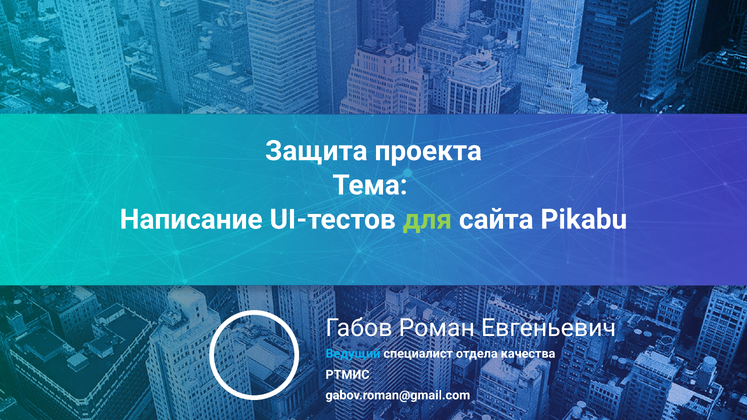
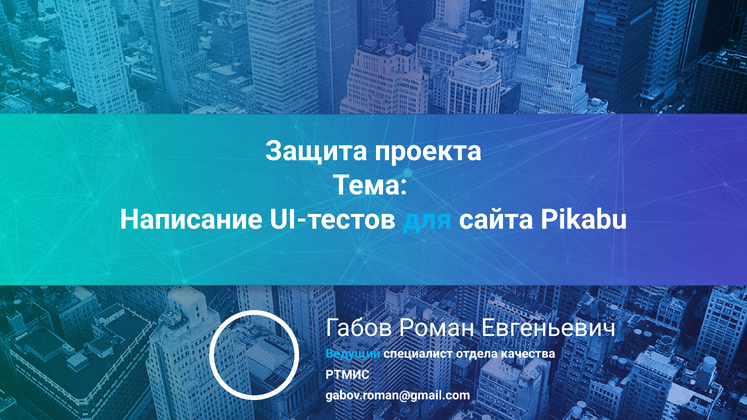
для colour: light green -> light blue
